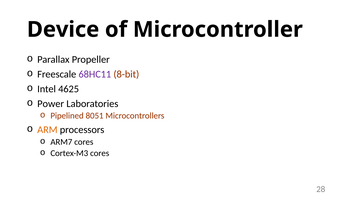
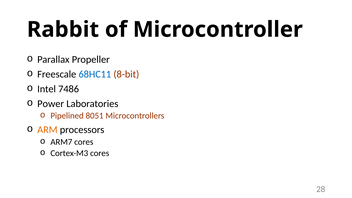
Device: Device -> Rabbit
68HC11 colour: purple -> blue
4625: 4625 -> 7486
